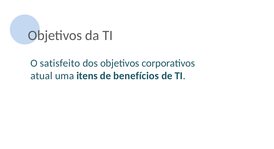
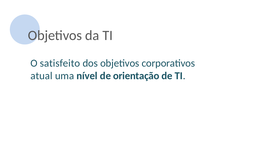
itens: itens -> nível
benefícios: benefícios -> orientação
